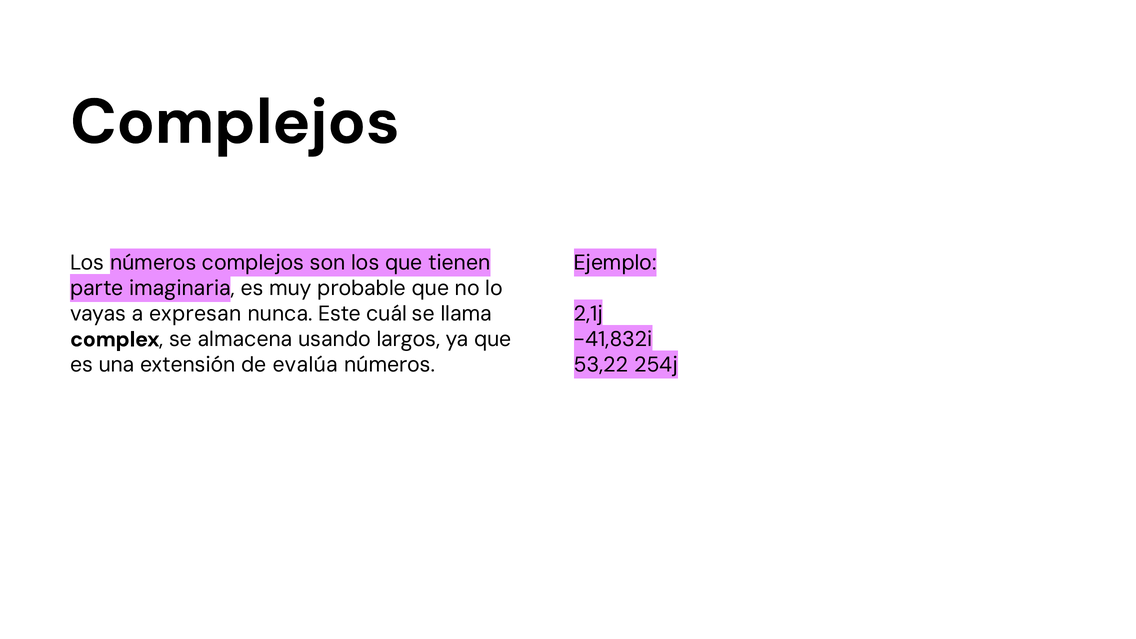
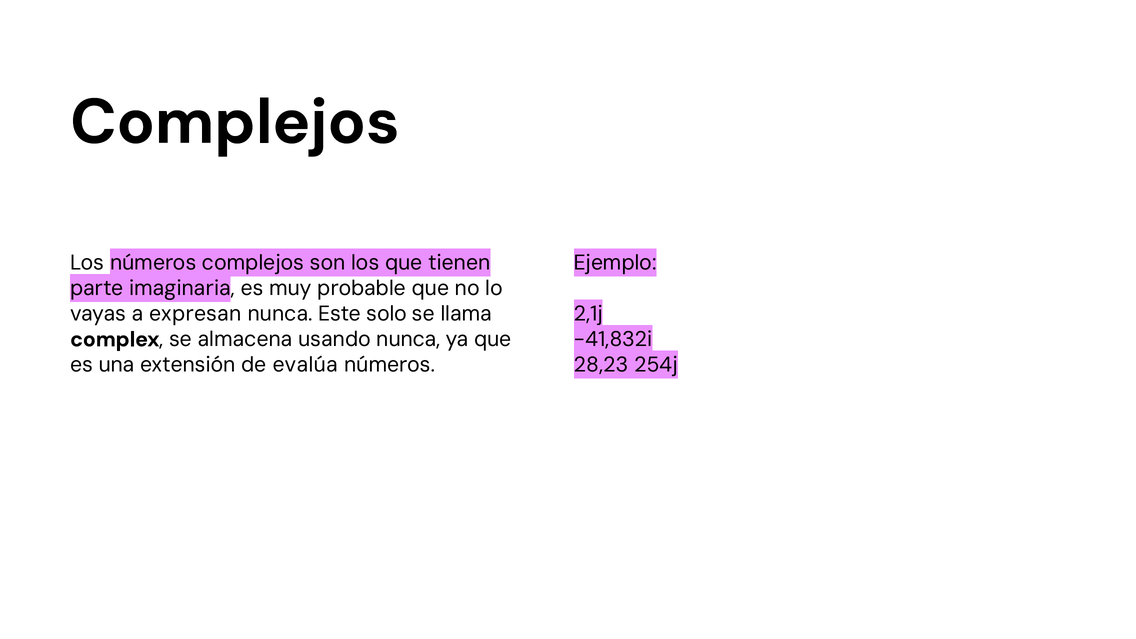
cuál: cuál -> solo
usando largos: largos -> nunca
53,22: 53,22 -> 28,23
